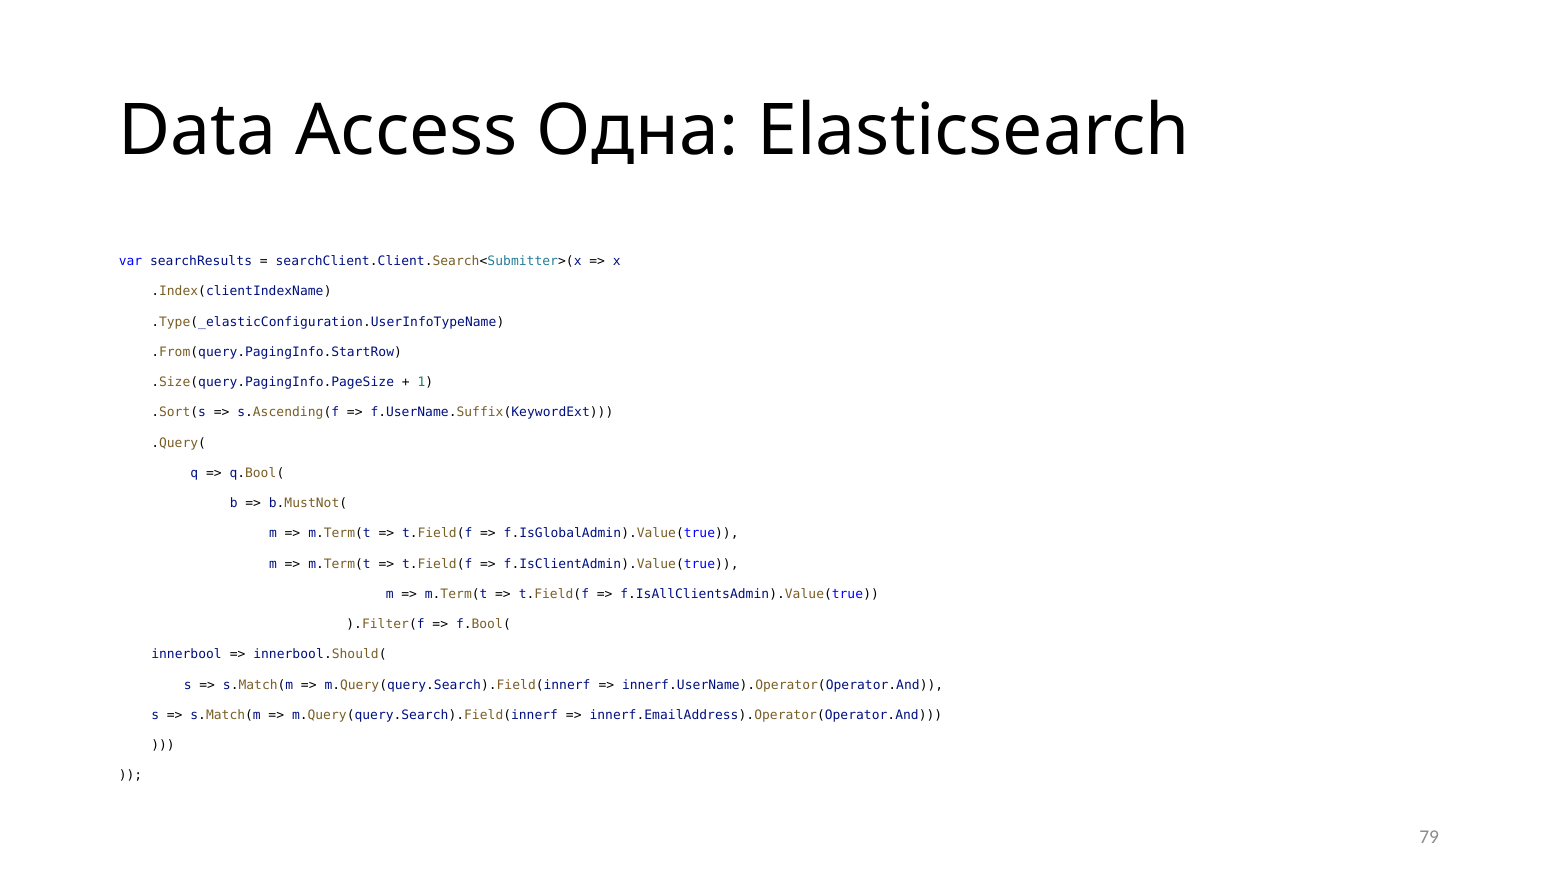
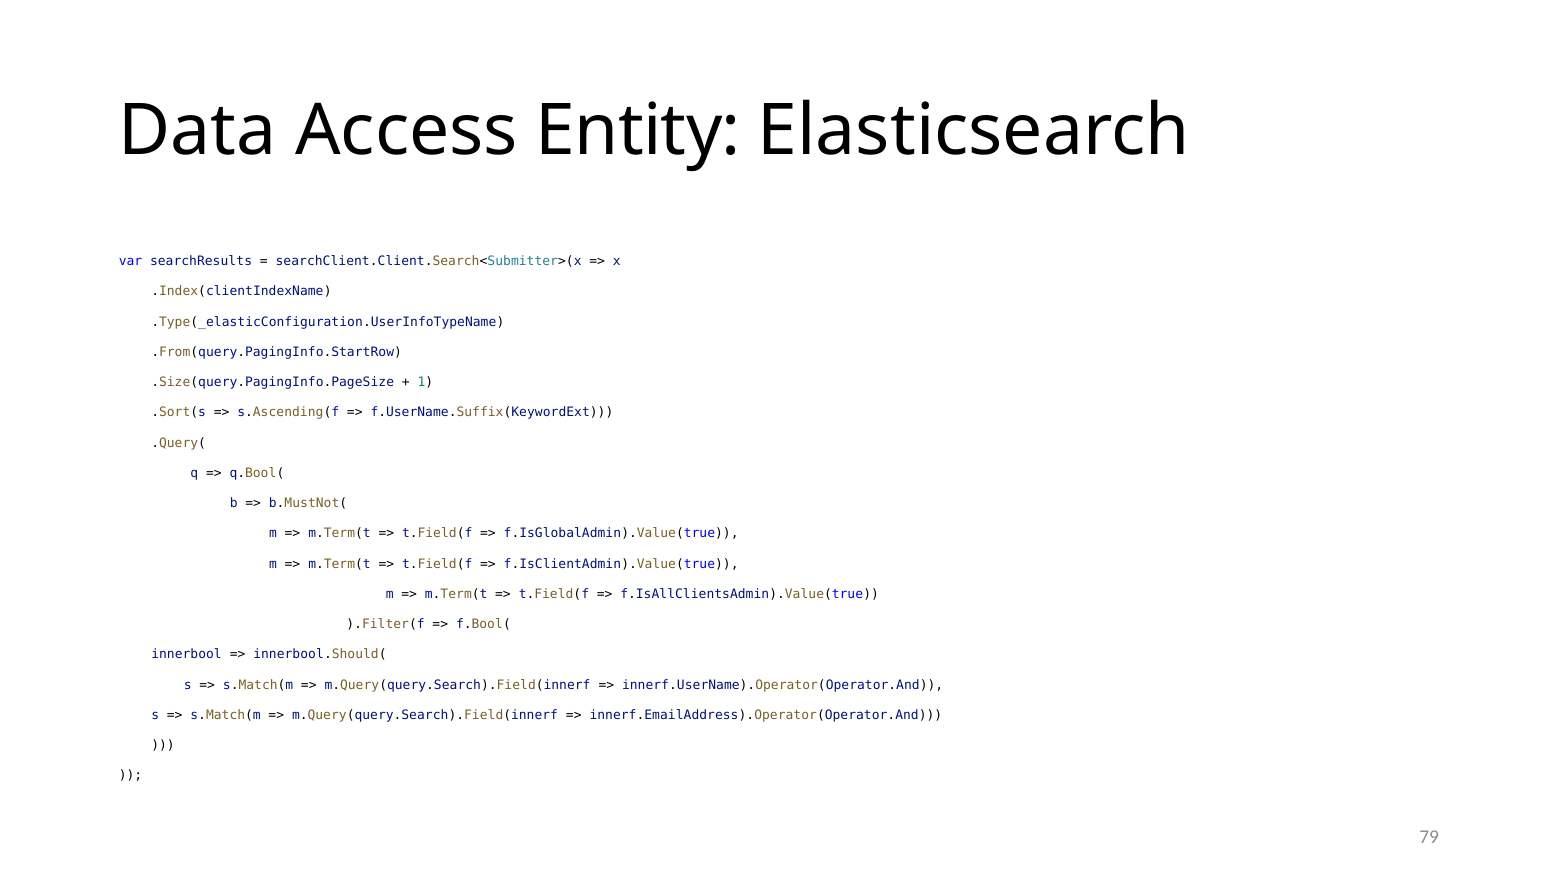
Одна: Одна -> Entity
